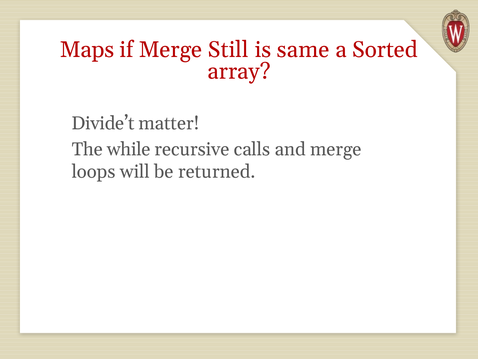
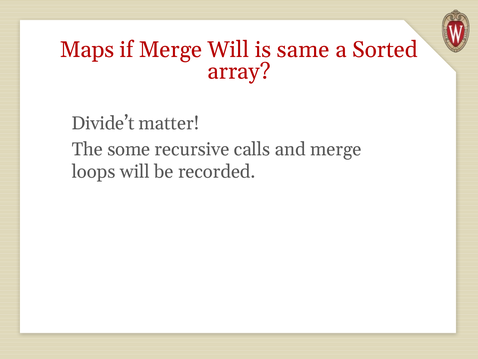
Merge Still: Still -> Will
while: while -> some
returned: returned -> recorded
